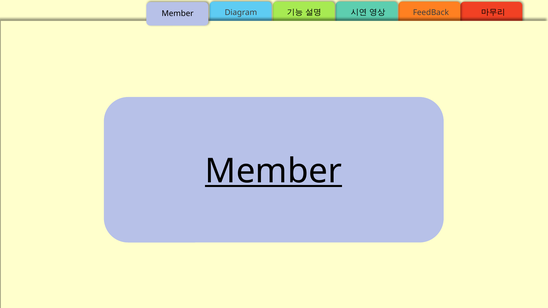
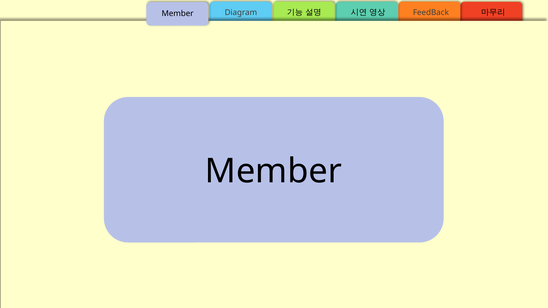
Member at (273, 171) underline: present -> none
